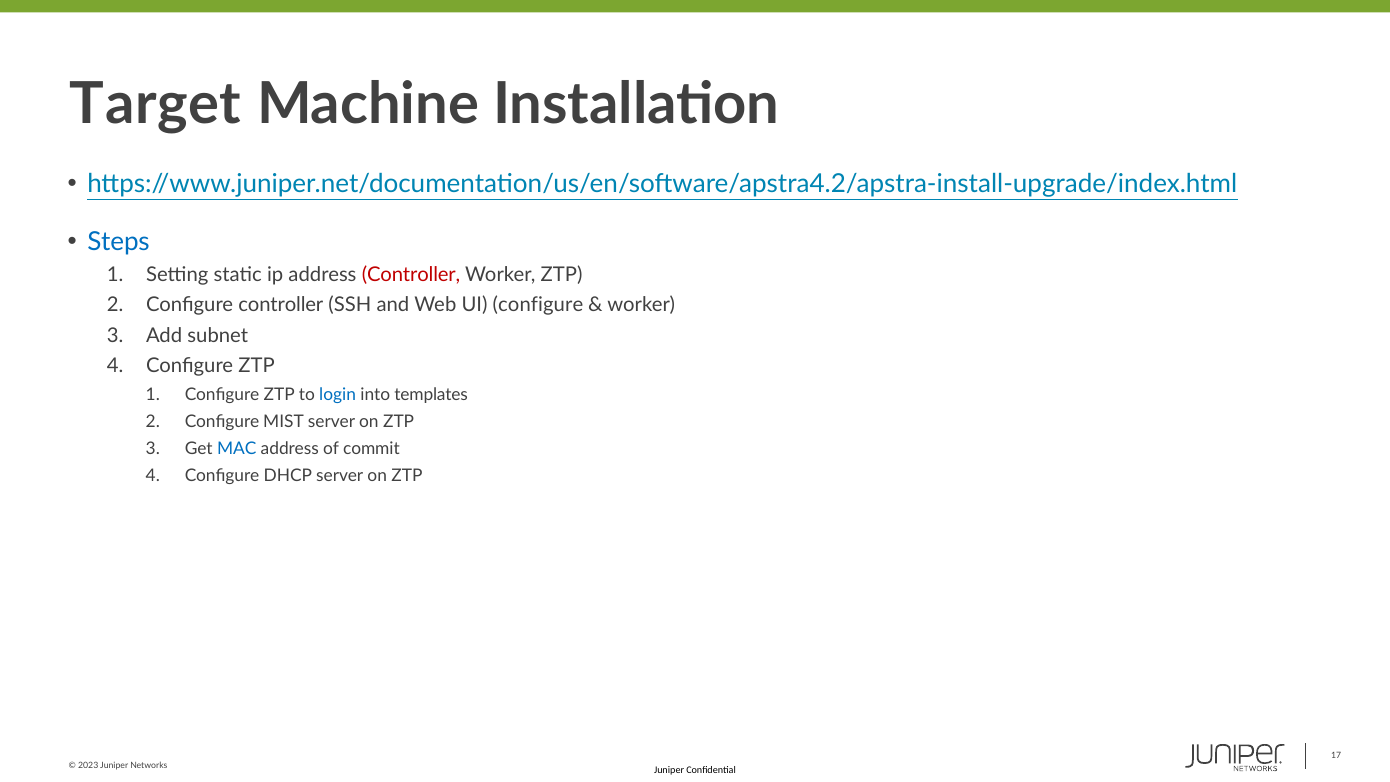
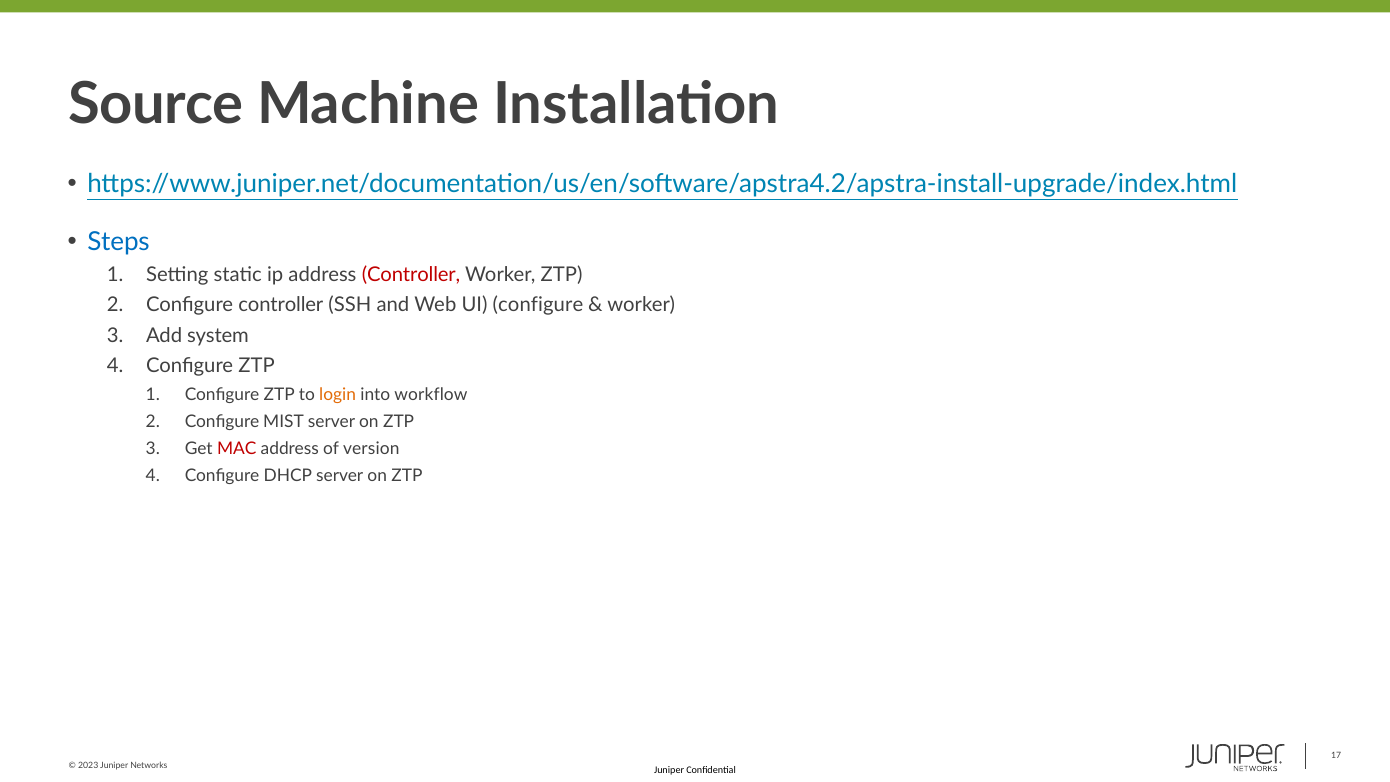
Target: Target -> Source
subnet: subnet -> system
login colour: blue -> orange
templates: templates -> workflow
MAC colour: blue -> red
commit: commit -> version
